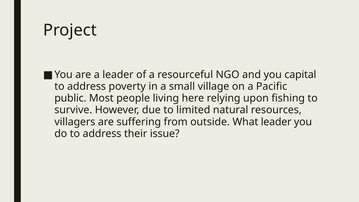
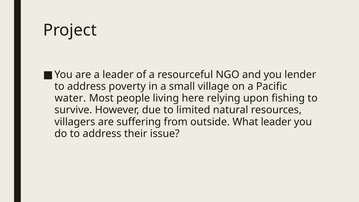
capital: capital -> lender
public: public -> water
